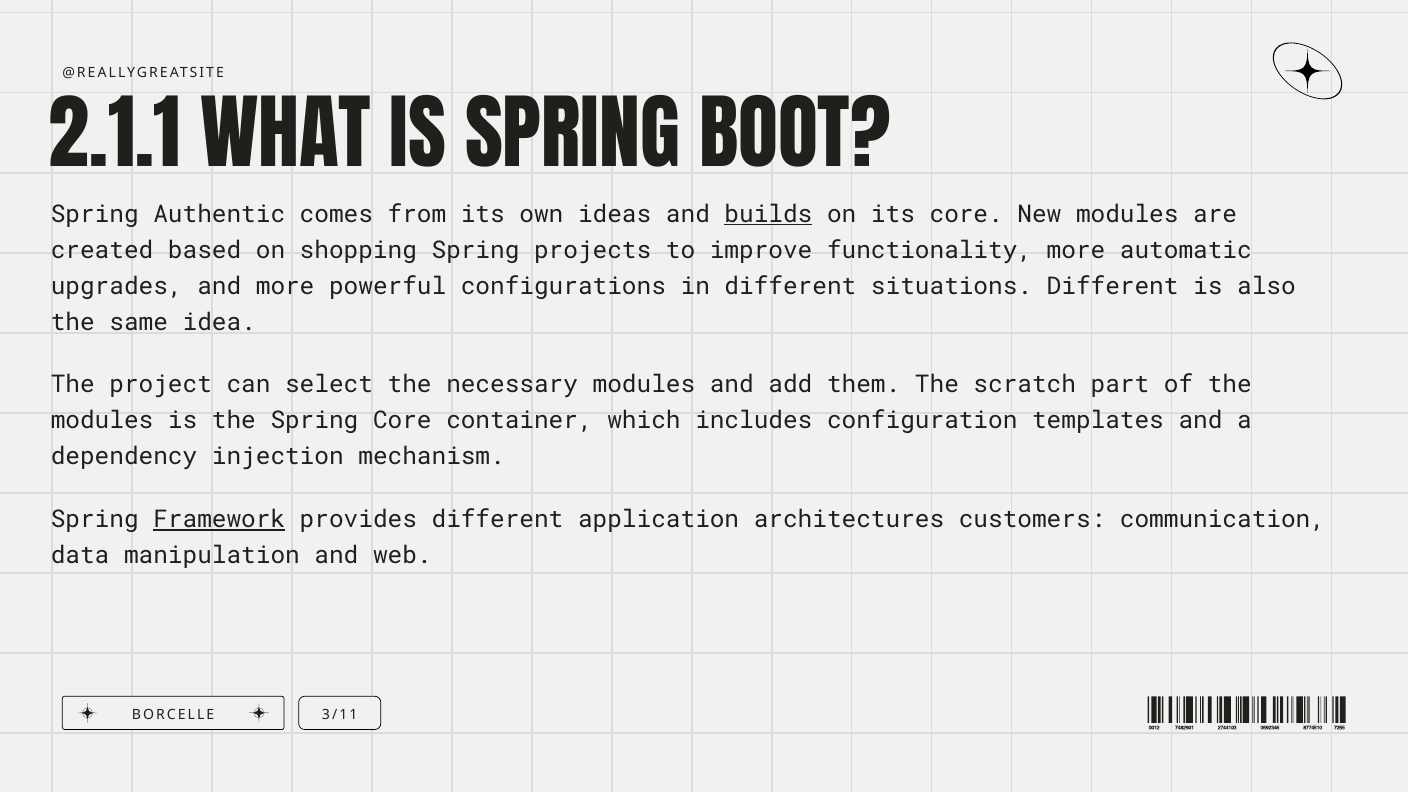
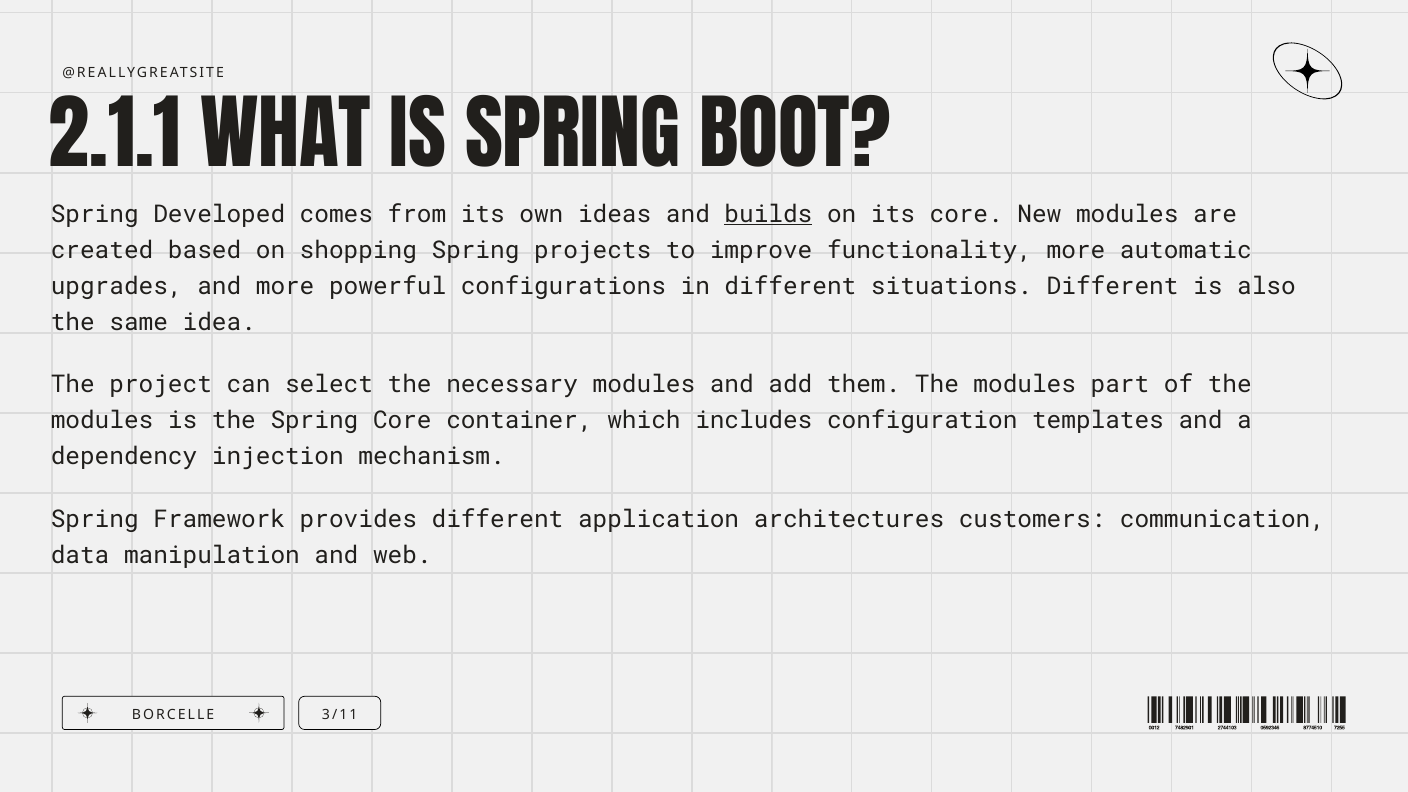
Authentic: Authentic -> Developed
them The scratch: scratch -> modules
Framework underline: present -> none
